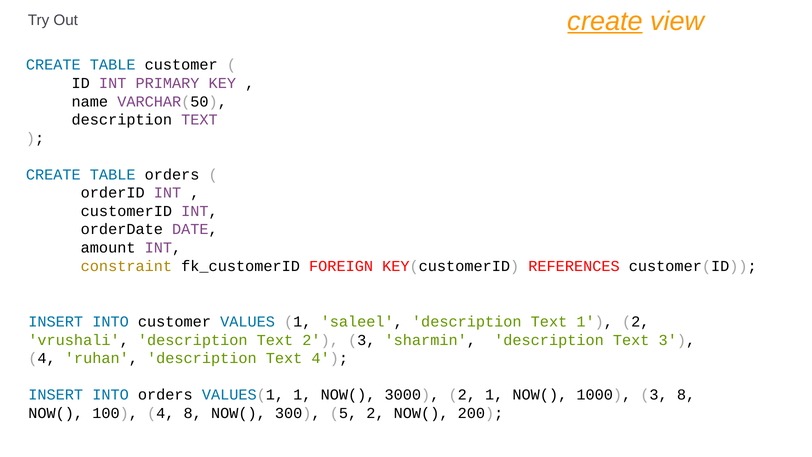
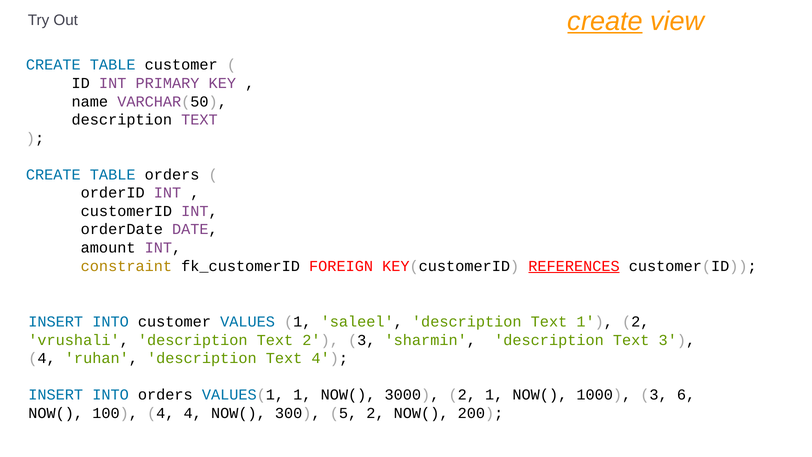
REFERENCES underline: none -> present
3 8: 8 -> 6
4 8: 8 -> 4
